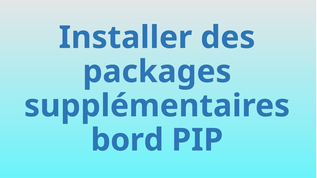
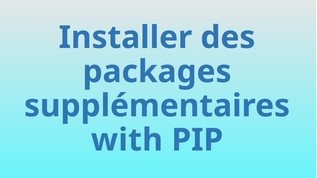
bord: bord -> with
